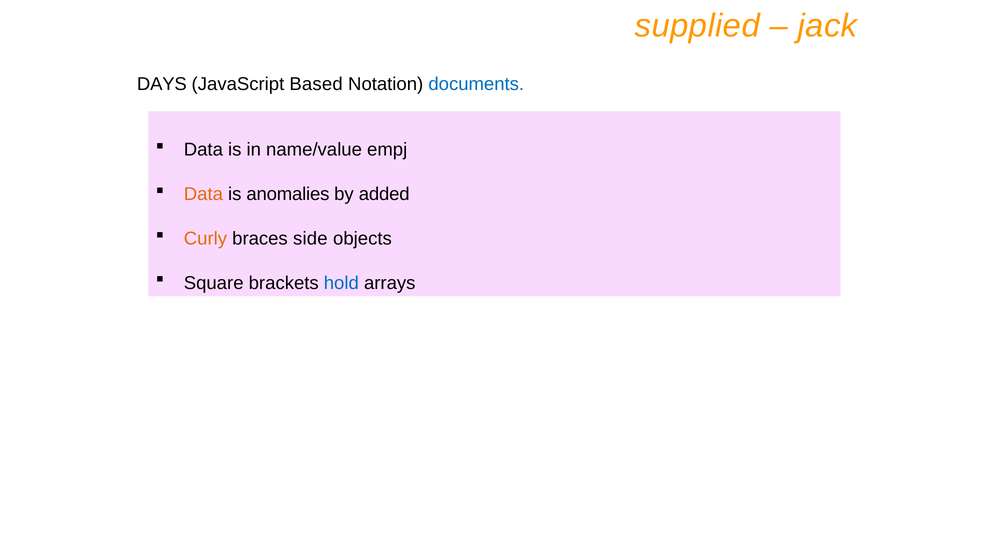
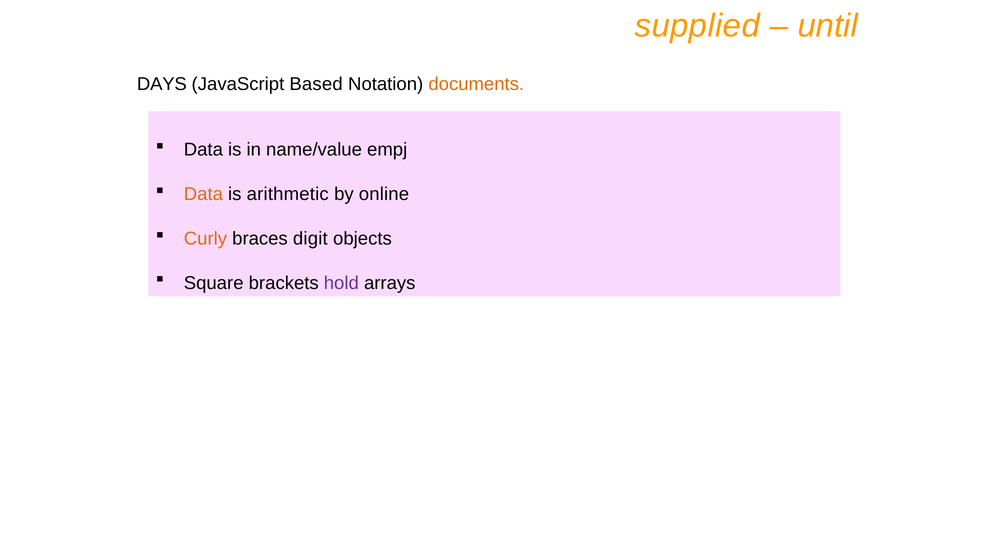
jack: jack -> until
documents colour: blue -> orange
anomalies: anomalies -> arithmetic
added: added -> online
side: side -> digit
hold colour: blue -> purple
